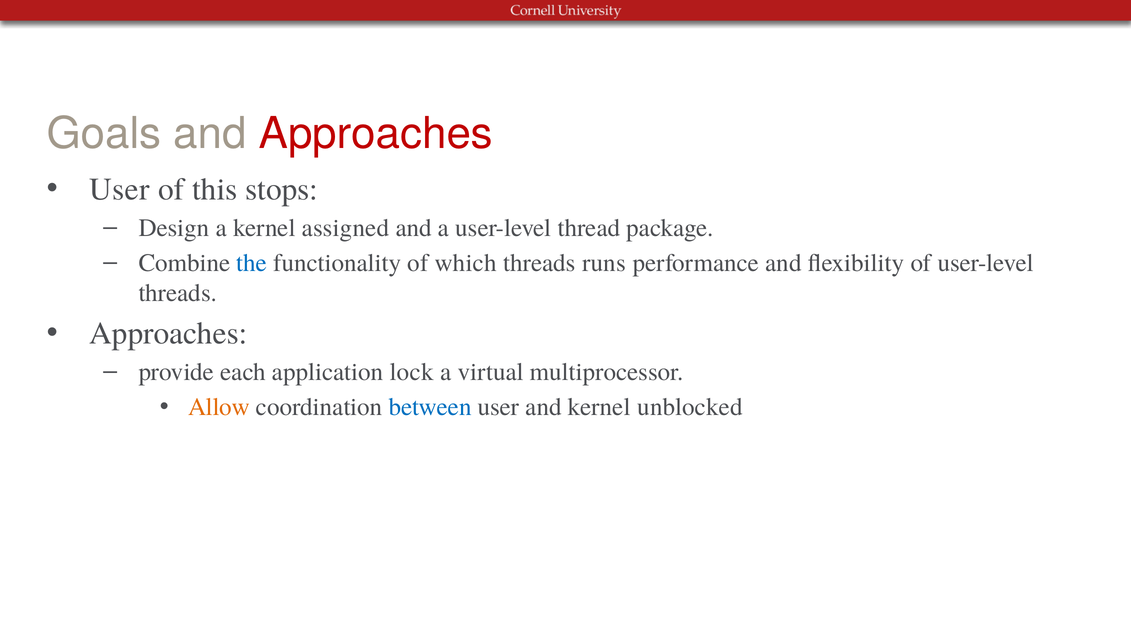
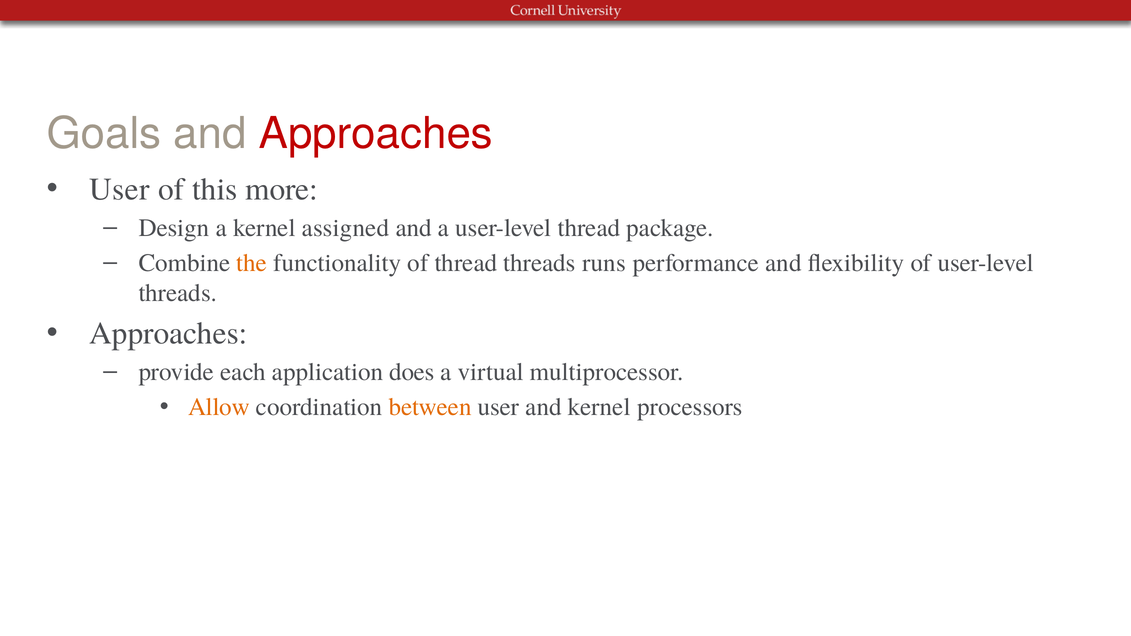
stops: stops -> more
the colour: blue -> orange
of which: which -> thread
lock: lock -> does
between colour: blue -> orange
unblocked: unblocked -> processors
